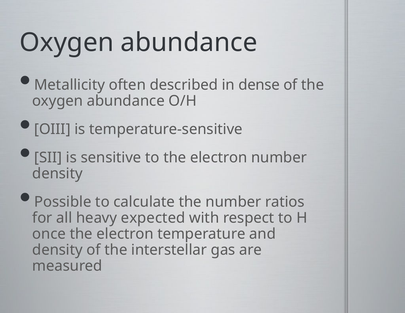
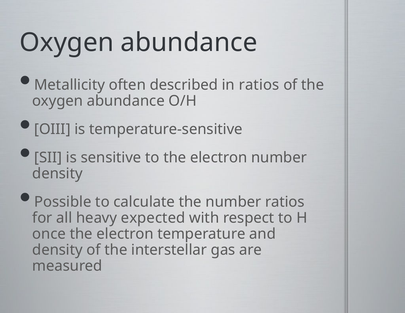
in dense: dense -> ratios
